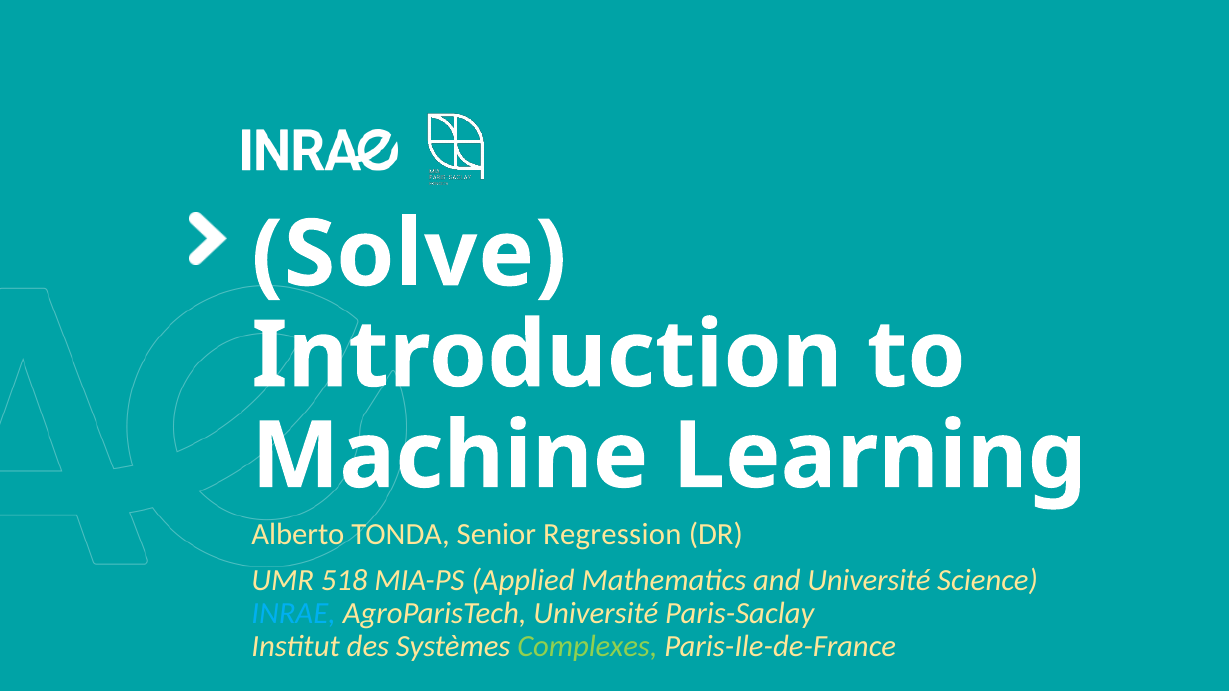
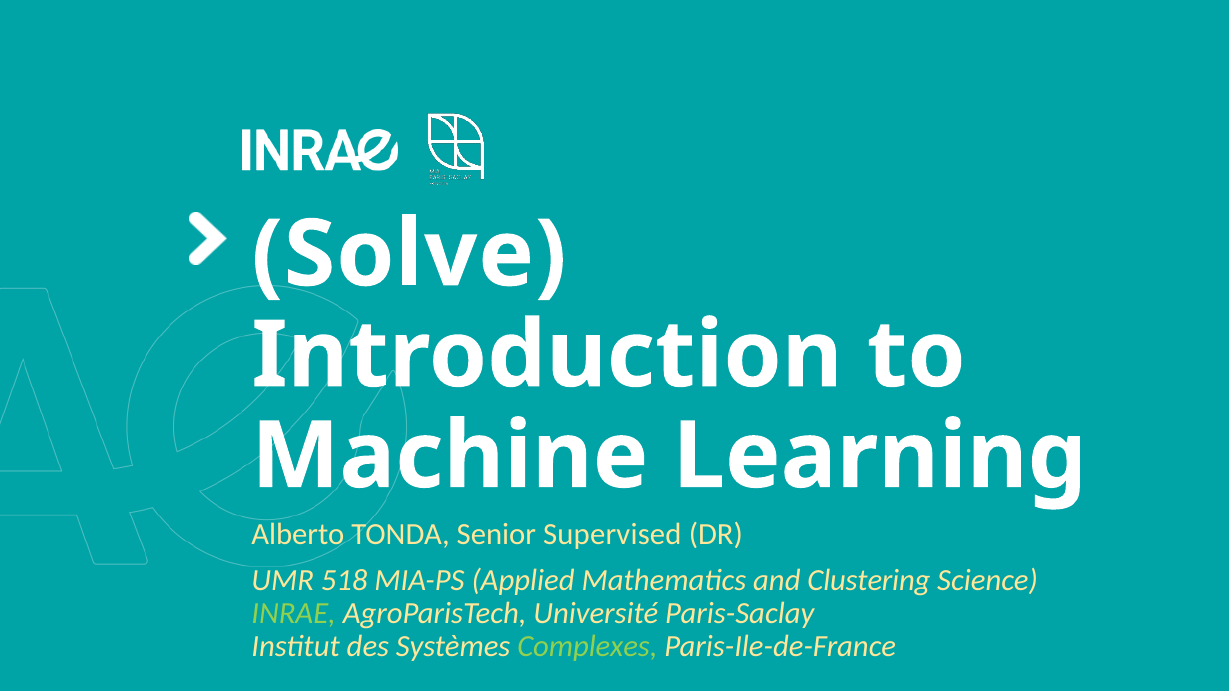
Regression: Regression -> Supervised
and Université: Université -> Clustering
INRAE at (294, 613) colour: light blue -> light green
